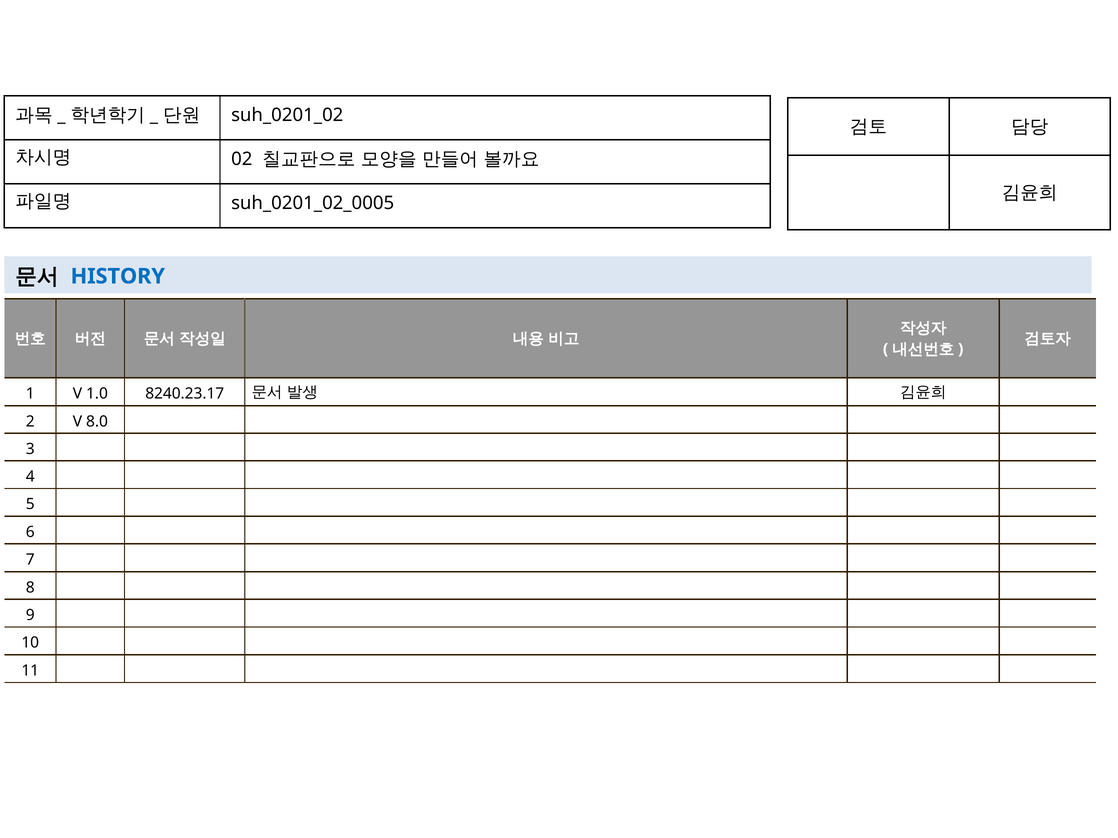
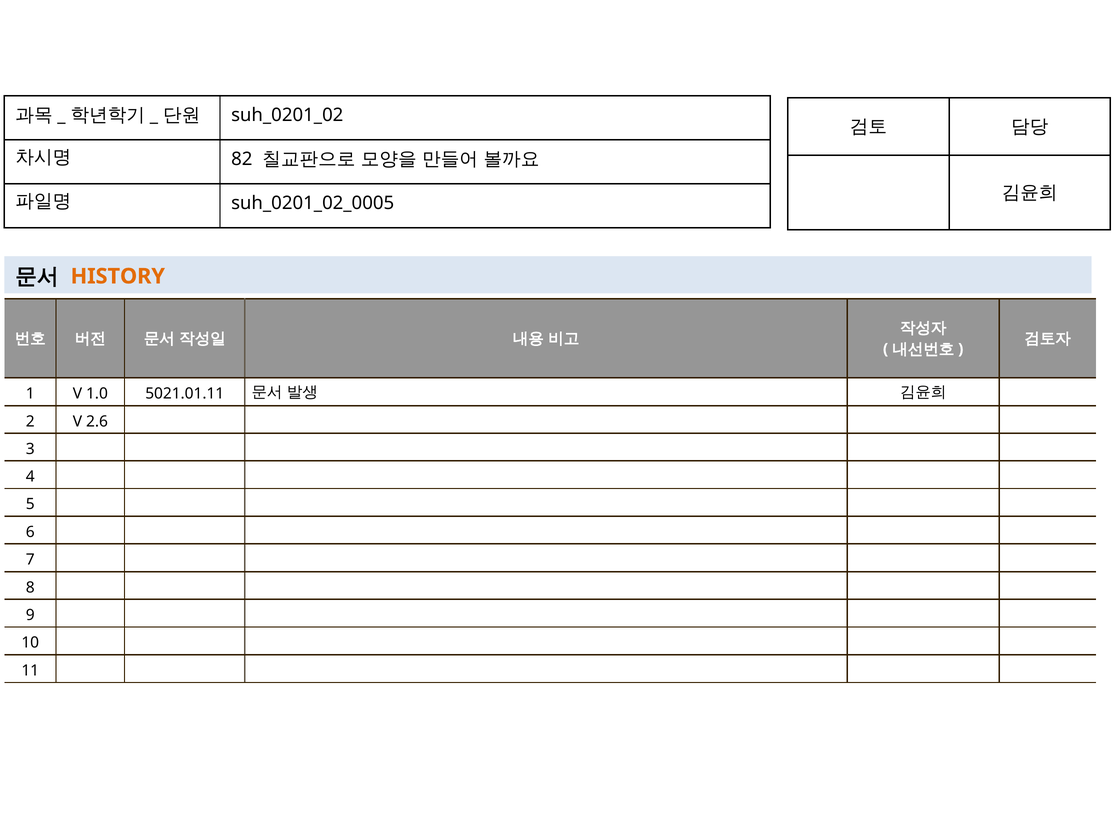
02: 02 -> 82
HISTORY colour: blue -> orange
8240.23.17: 8240.23.17 -> 5021.01.11
8.0: 8.0 -> 2.6
